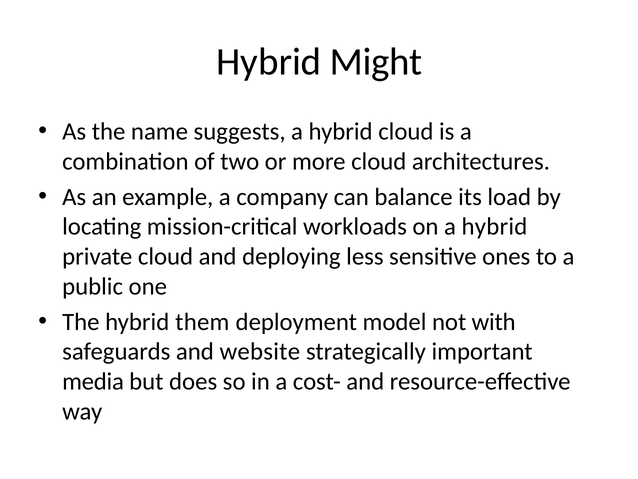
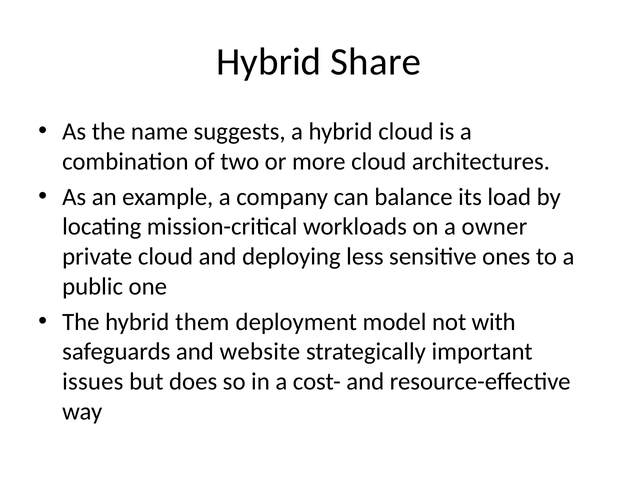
Might: Might -> Share
on a hybrid: hybrid -> owner
media: media -> issues
